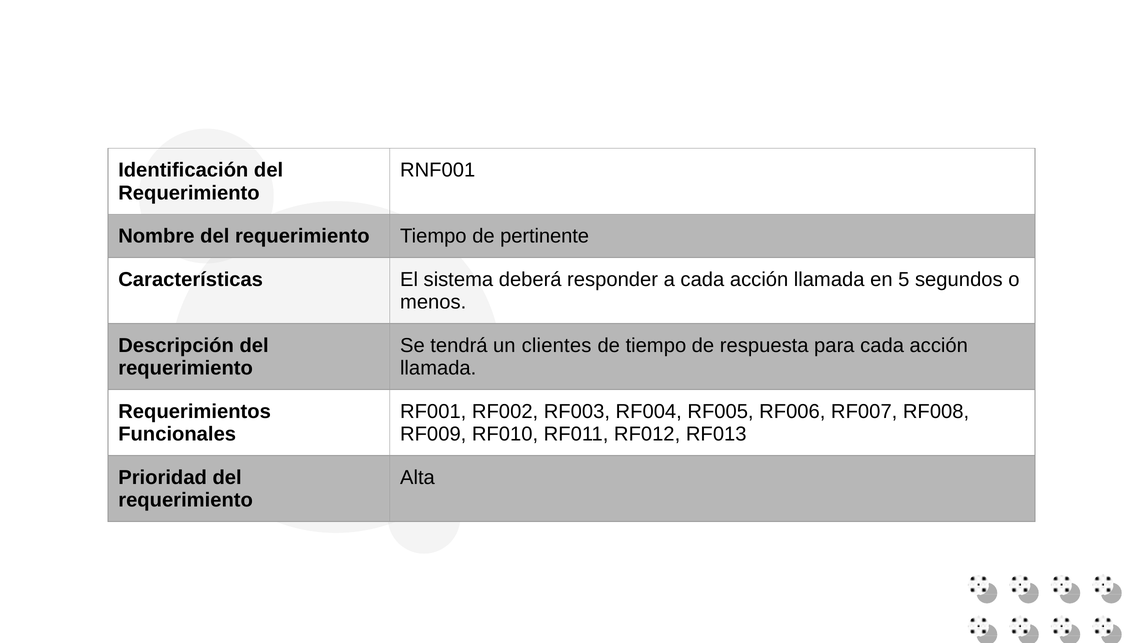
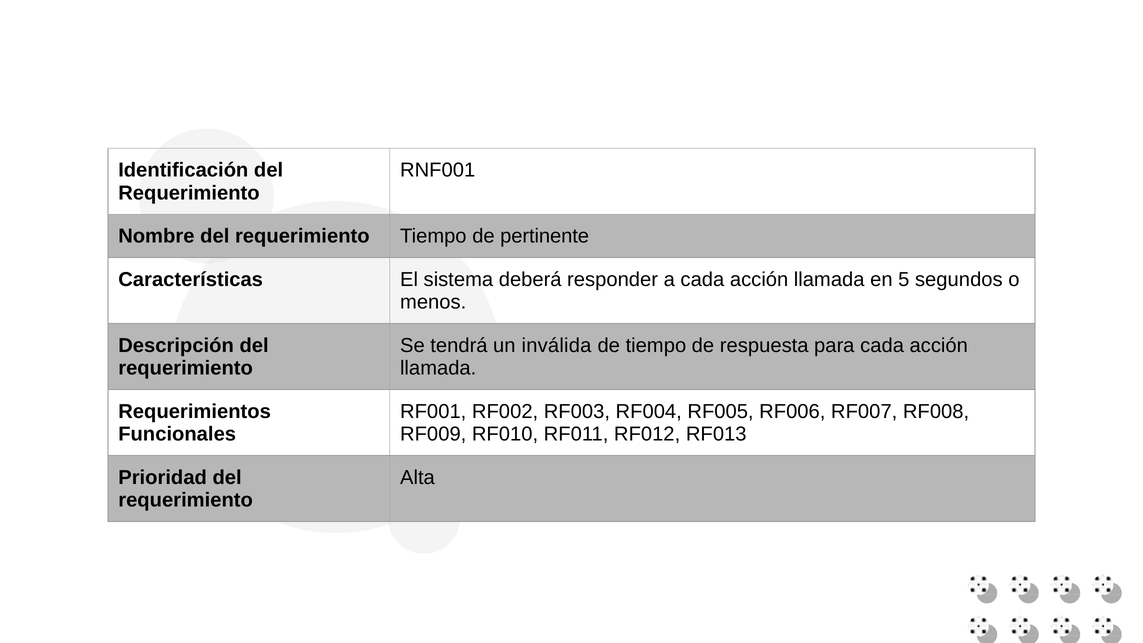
clientes: clientes -> inválida
